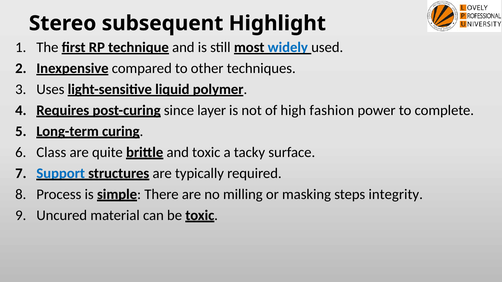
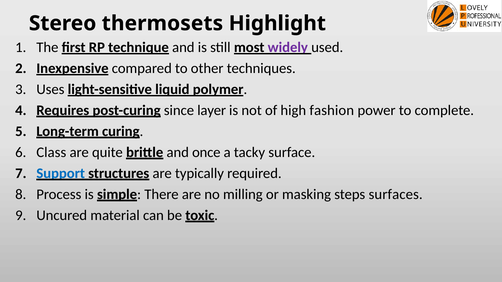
subsequent: subsequent -> thermosets
widely colour: blue -> purple
and toxic: toxic -> once
integrity: integrity -> surfaces
